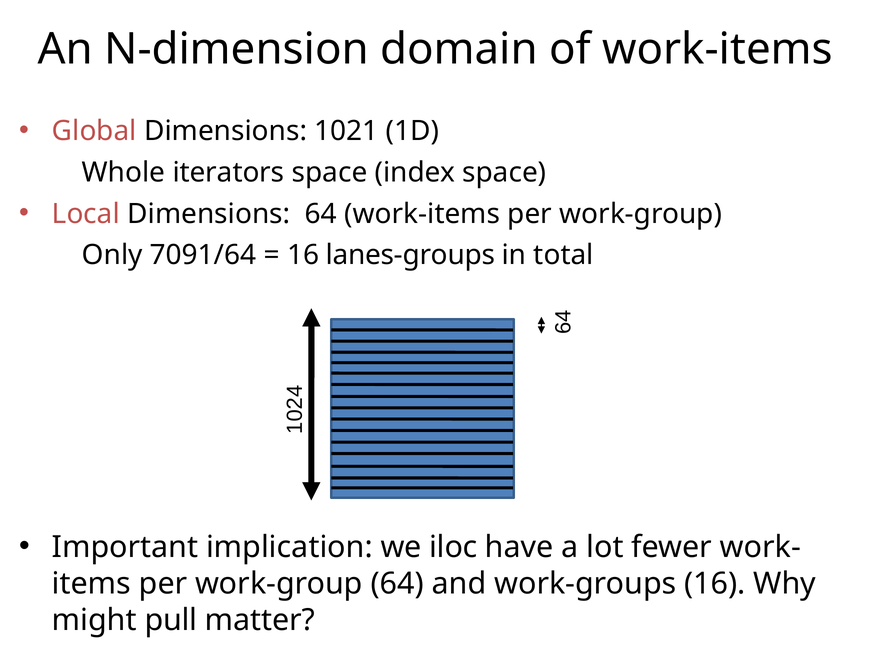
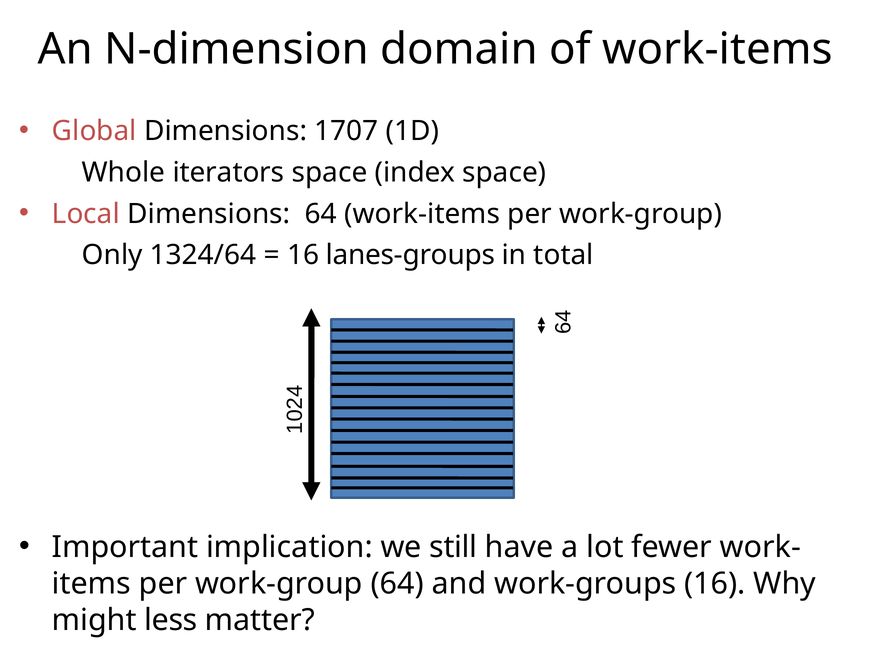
1021: 1021 -> 1707
7091/64: 7091/64 -> 1324/64
iloc: iloc -> still
pull: pull -> less
